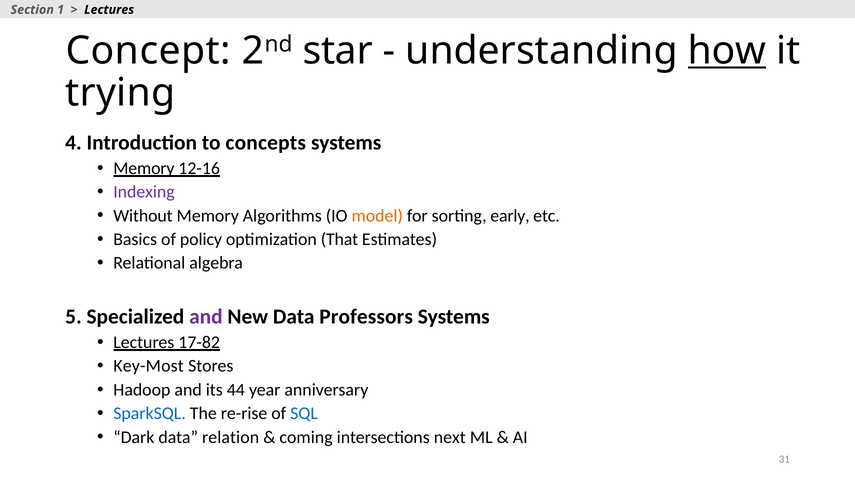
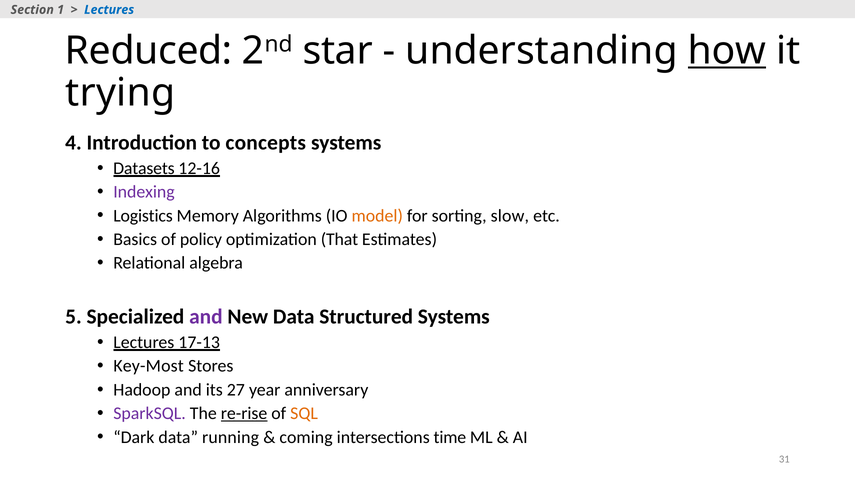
Lectures at (109, 10) colour: black -> blue
Concept: Concept -> Reduced
Memory at (144, 168): Memory -> Datasets
Without: Without -> Logistics
early: early -> slow
Professors: Professors -> Structured
17-82: 17-82 -> 17-13
44: 44 -> 27
SparkSQL colour: blue -> purple
re-rise underline: none -> present
SQL colour: blue -> orange
relation: relation -> running
next: next -> time
